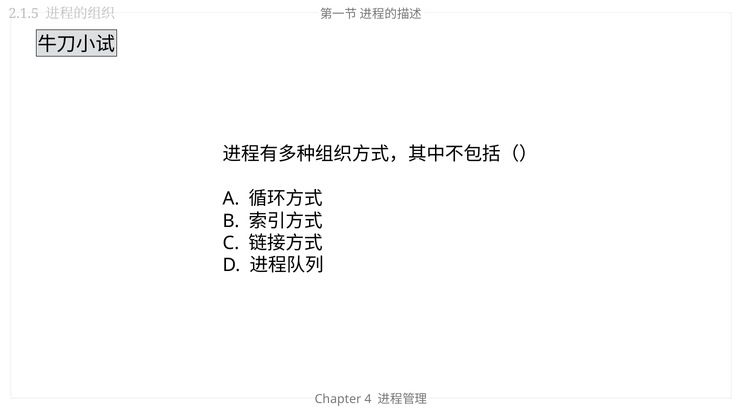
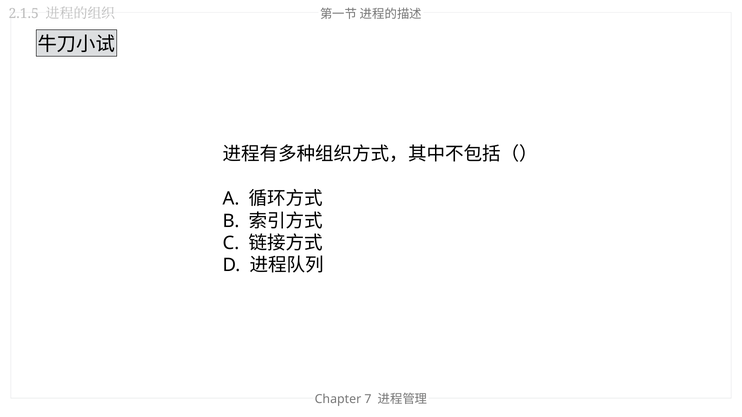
4: 4 -> 7
